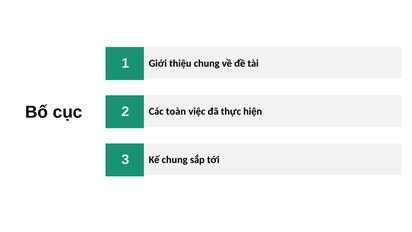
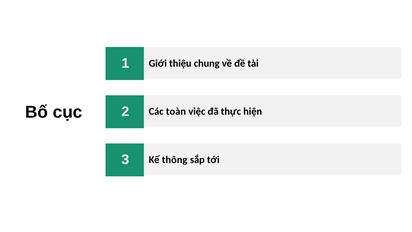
Kế chung: chung -> thông
